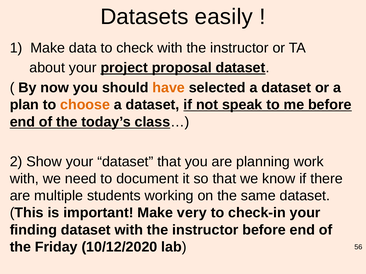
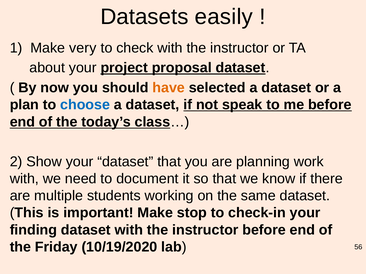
data: data -> very
choose colour: orange -> blue
very: very -> stop
10/12/2020: 10/12/2020 -> 10/19/2020
